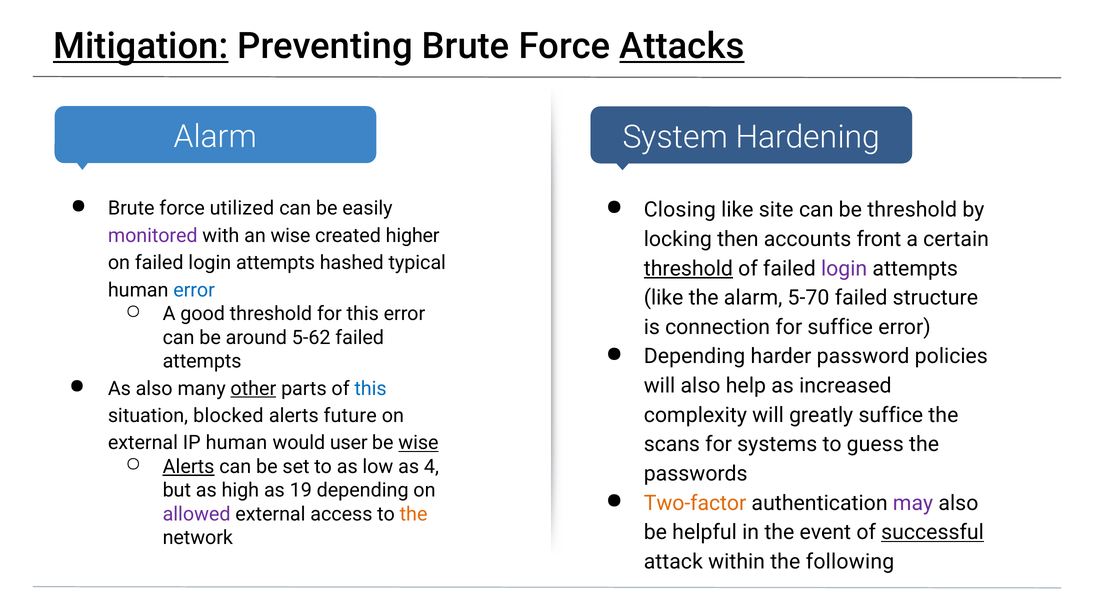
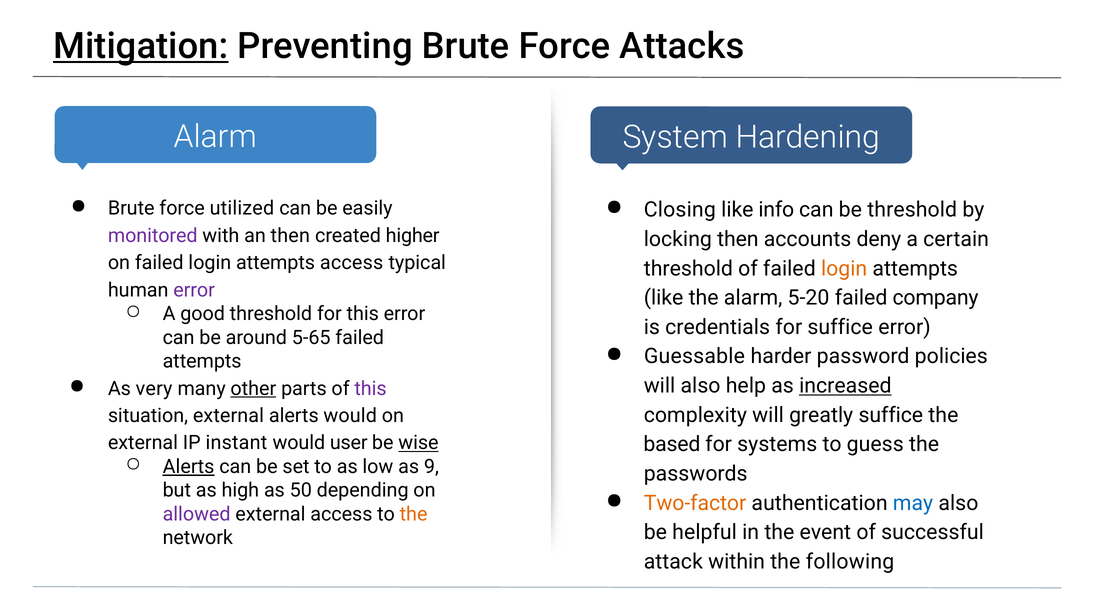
Attacks underline: present -> none
site: site -> info
an wise: wise -> then
front: front -> deny
attempts hashed: hashed -> access
threshold at (688, 269) underline: present -> none
login at (844, 269) colour: purple -> orange
error at (194, 290) colour: blue -> purple
5-70: 5-70 -> 5-20
structure: structure -> company
connection: connection -> credentials
5-62: 5-62 -> 5-65
Depending at (695, 357): Depending -> Guessable
increased underline: none -> present
As also: also -> very
this at (371, 389) colour: blue -> purple
situation blocked: blocked -> external
alerts future: future -> would
IP human: human -> instant
scans: scans -> based
4: 4 -> 9
19: 19 -> 50
may colour: purple -> blue
successful underline: present -> none
